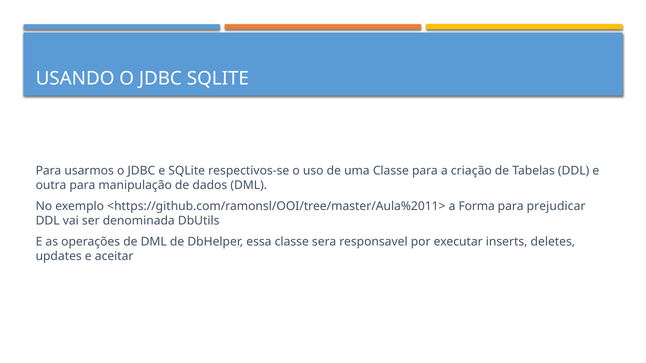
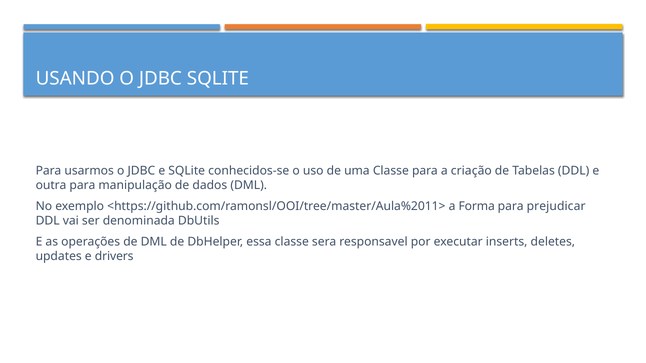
respectivos-se: respectivos-se -> conhecidos-se
aceitar: aceitar -> drivers
